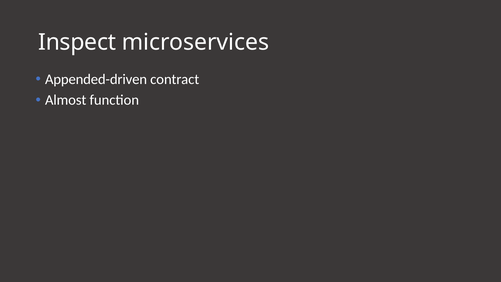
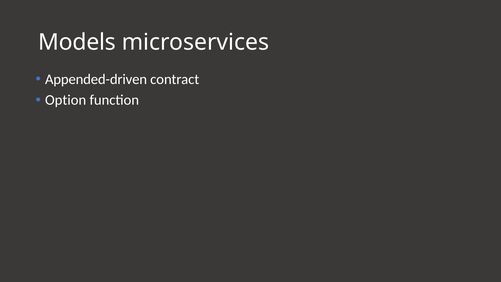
Inspect: Inspect -> Models
Almost: Almost -> Option
